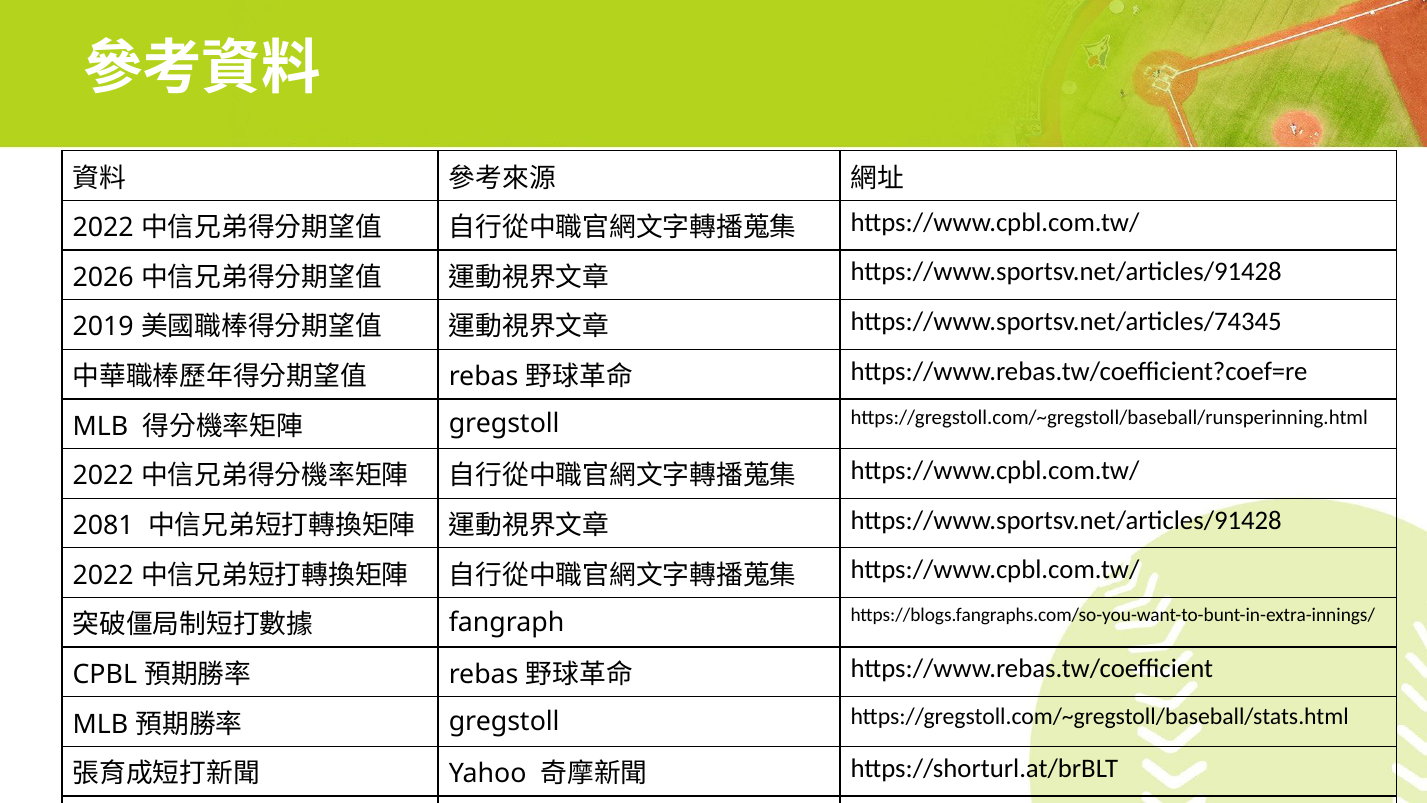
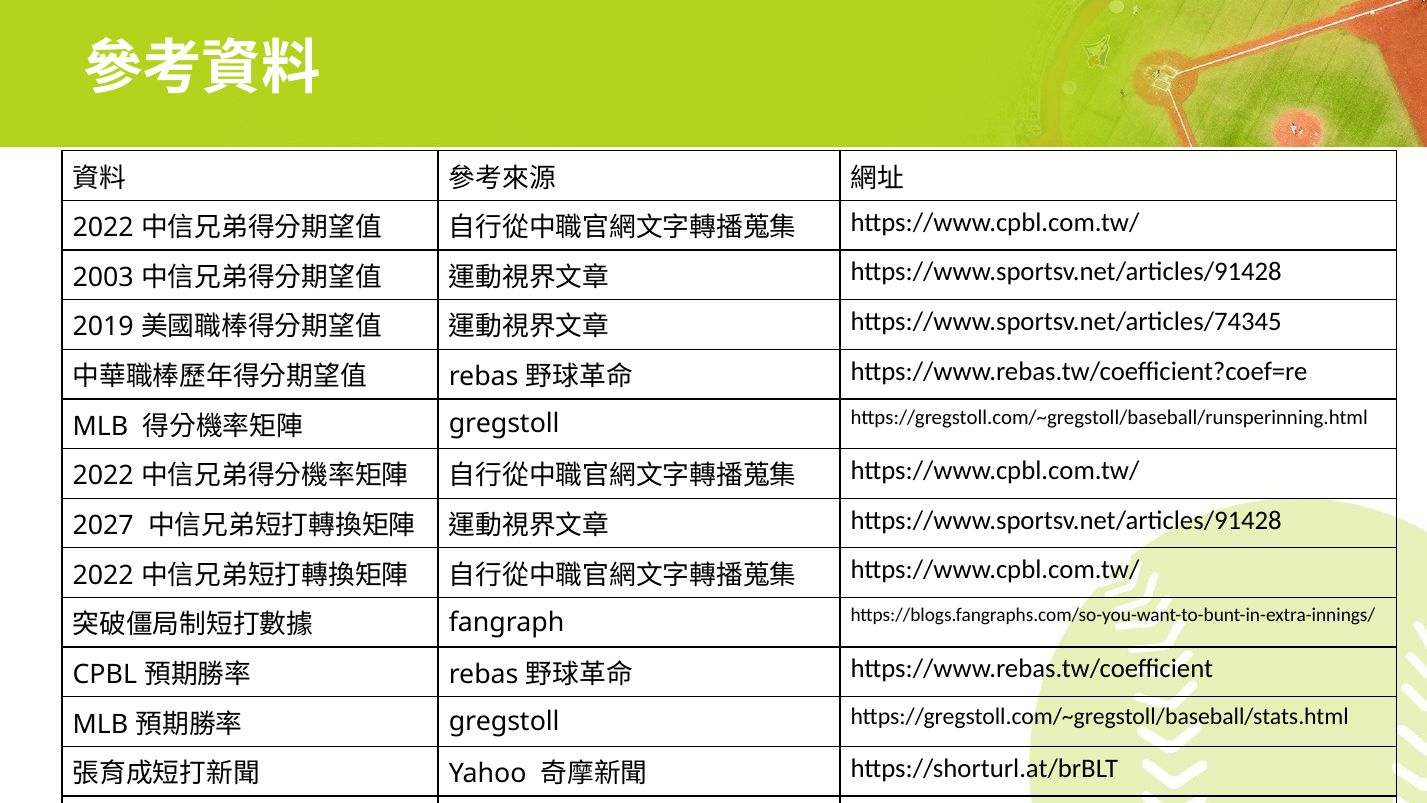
2026: 2026 -> 2003
2081: 2081 -> 2027
